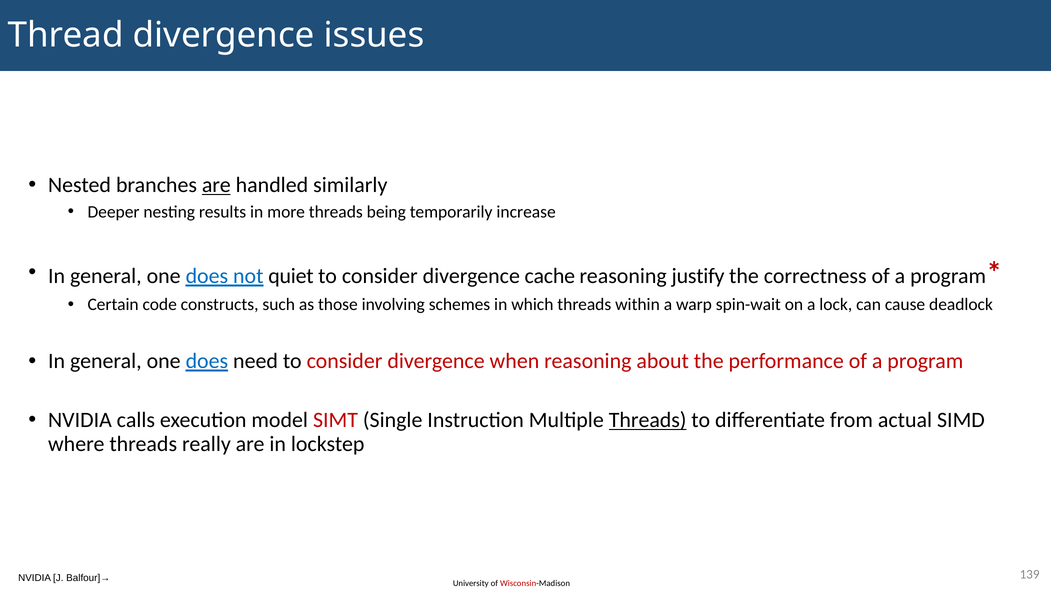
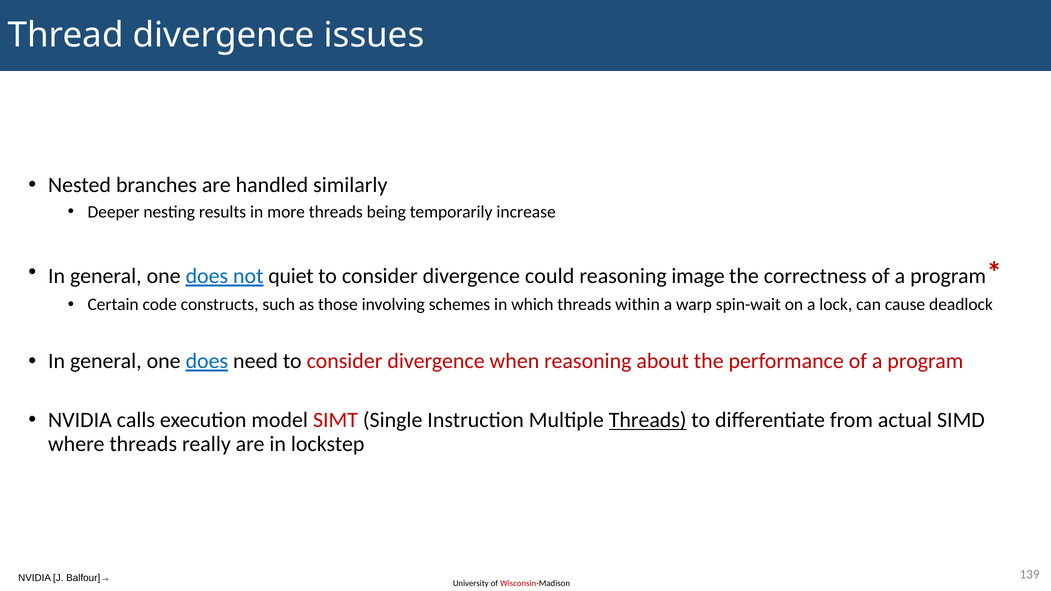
are at (216, 185) underline: present -> none
cache: cache -> could
justify: justify -> image
